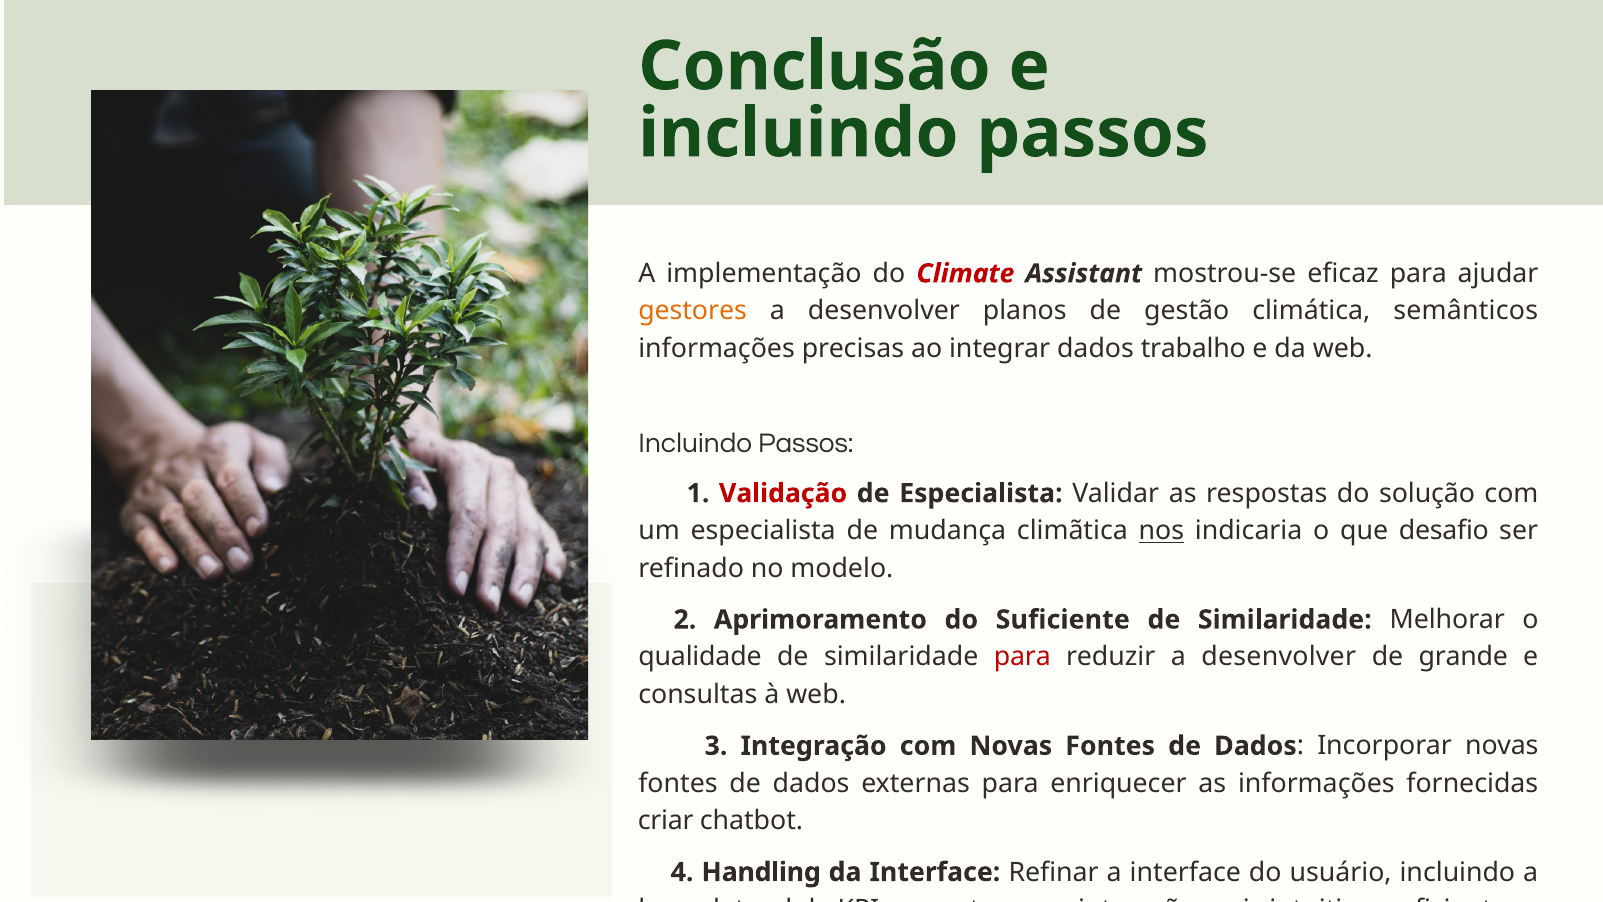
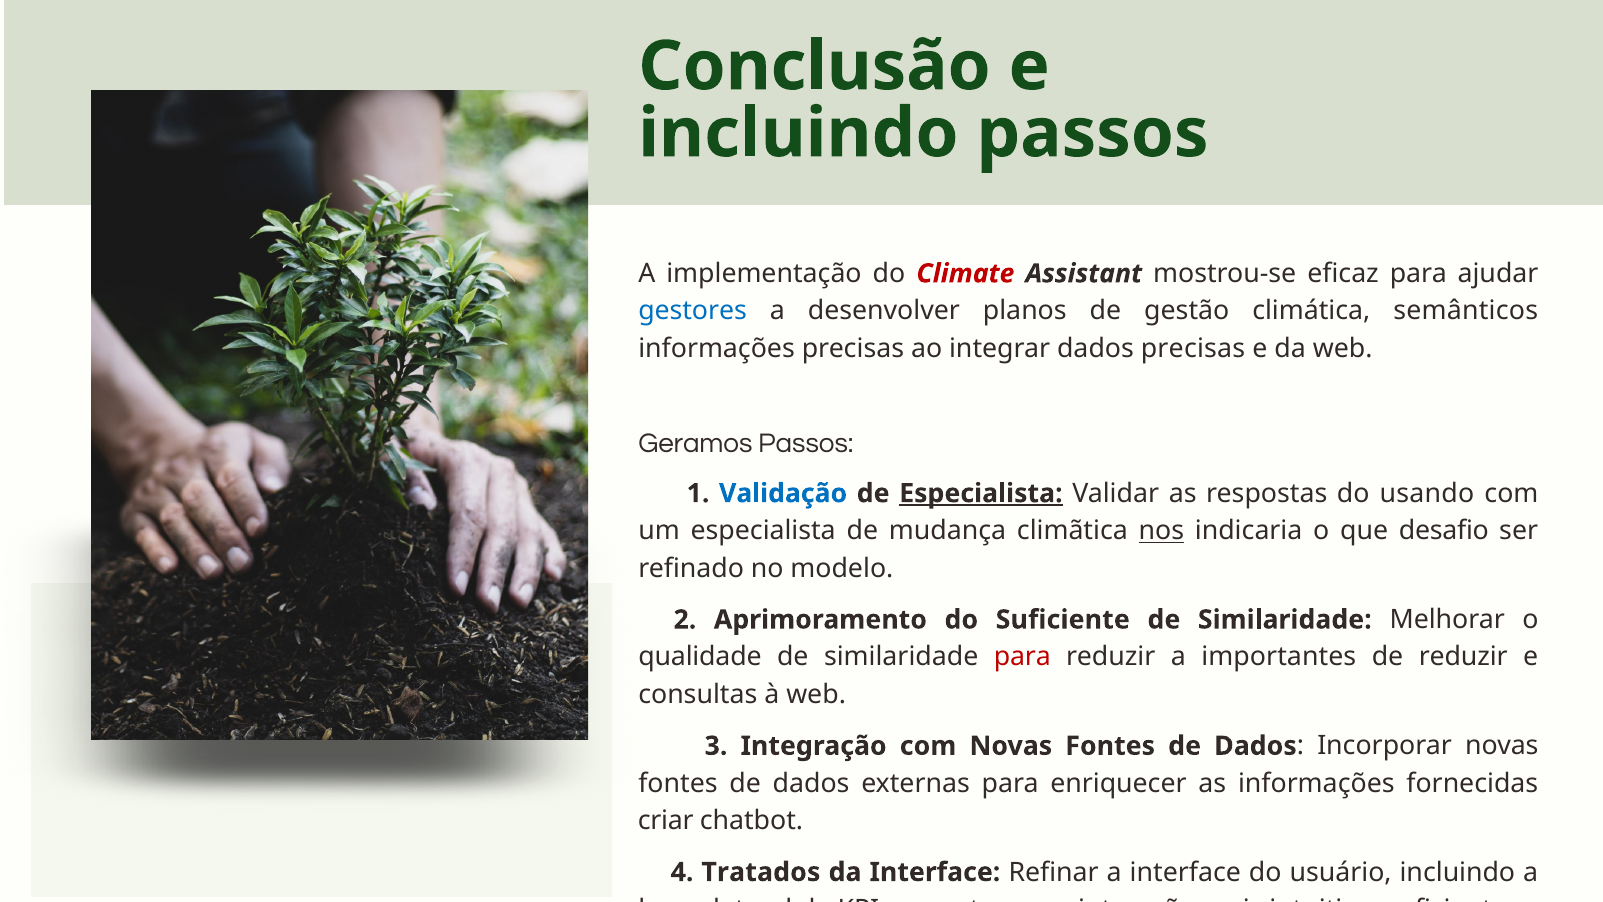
gestores colour: orange -> blue
dados trabalho: trabalho -> precisas
Incluindo at (695, 443): Incluindo -> Geramos
Validação colour: red -> blue
Especialista at (981, 493) underline: none -> present
solução: solução -> usando
reduzir a desenvolver: desenvolver -> importantes
de grande: grande -> reduzir
Handling: Handling -> Tratados
